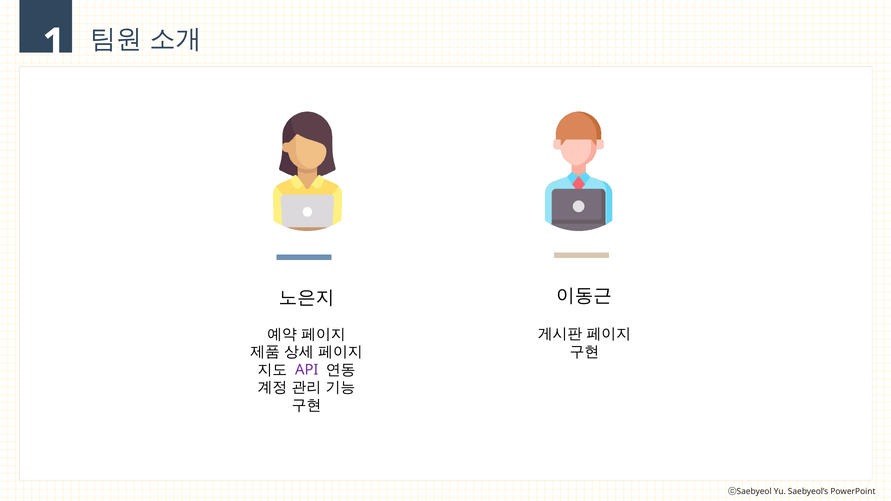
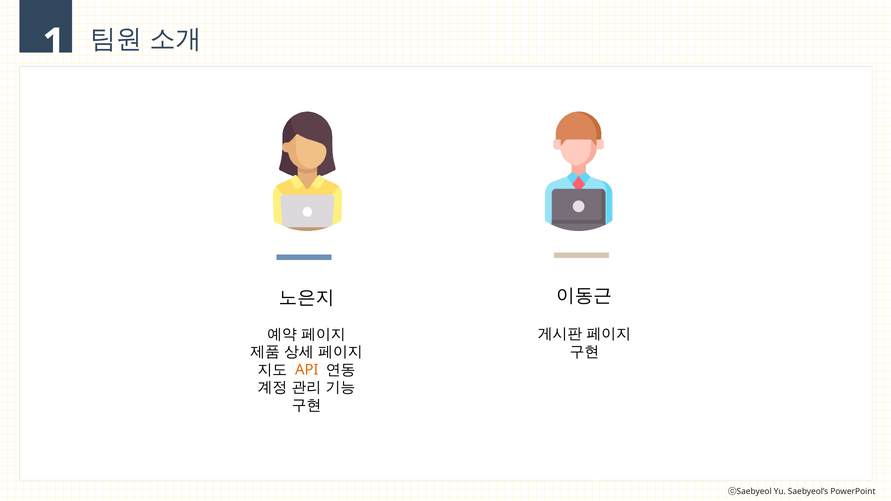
API colour: purple -> orange
